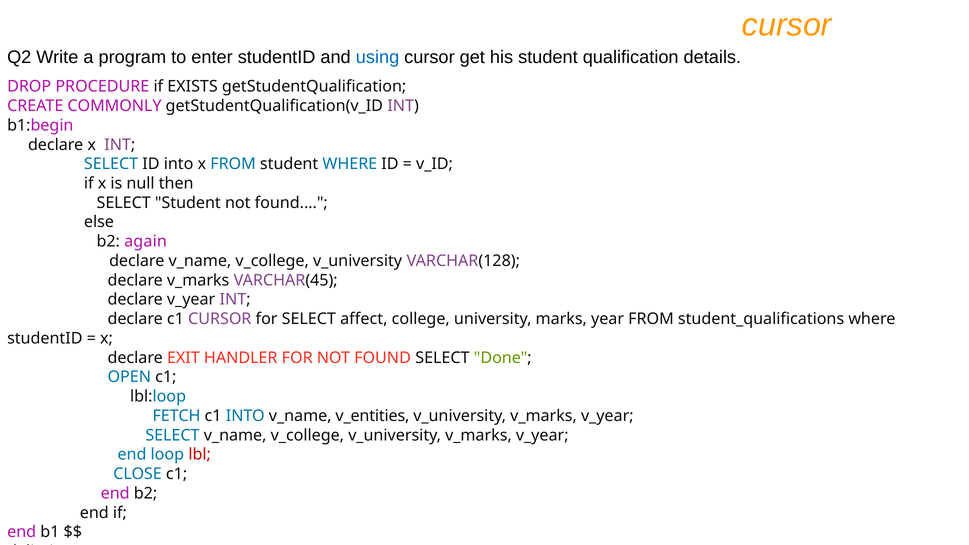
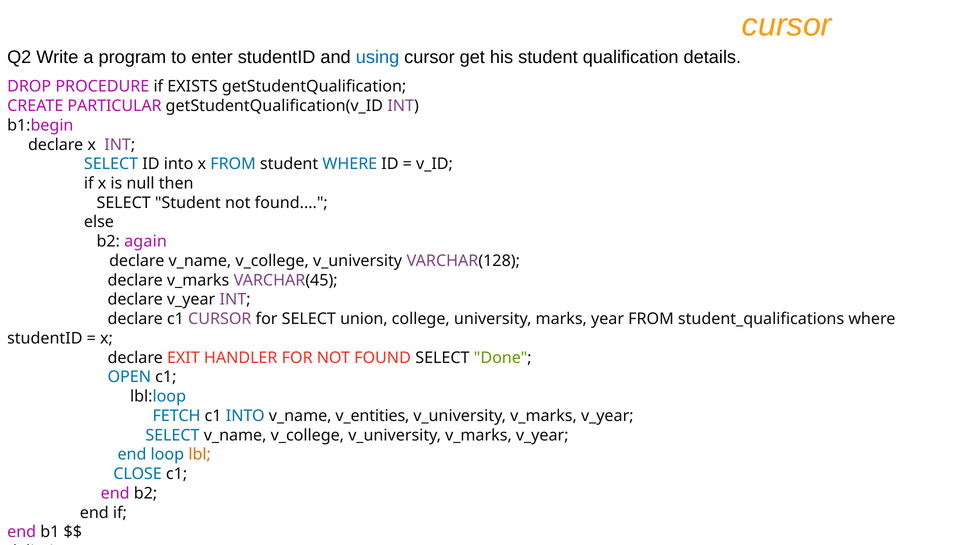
COMMONLY: COMMONLY -> PARTICULAR
affect: affect -> union
lbl colour: red -> orange
